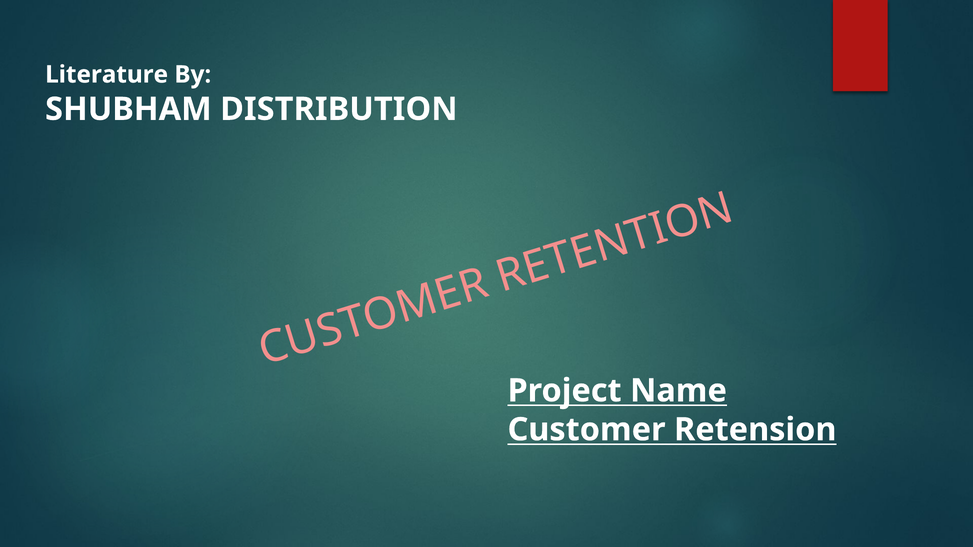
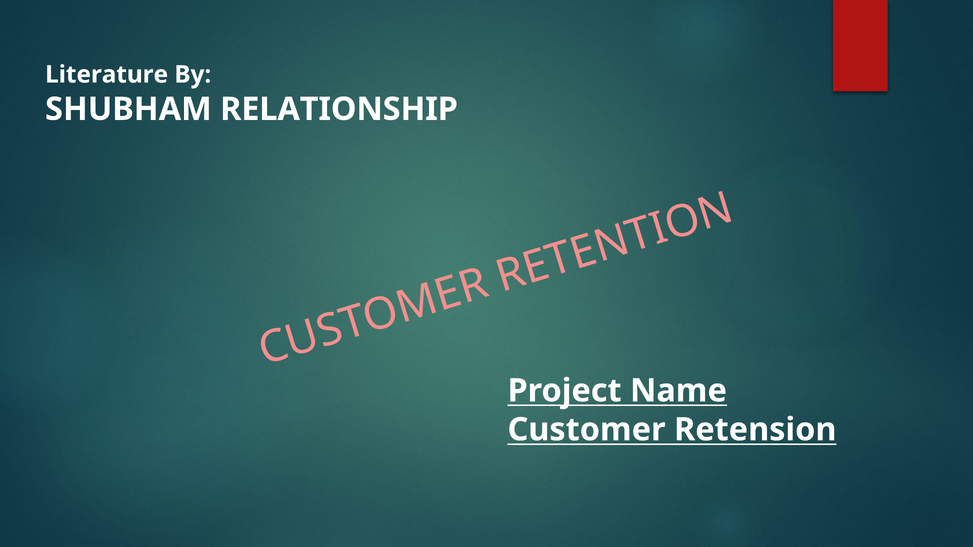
DISTRIBUTION: DISTRIBUTION -> RELATIONSHIP
